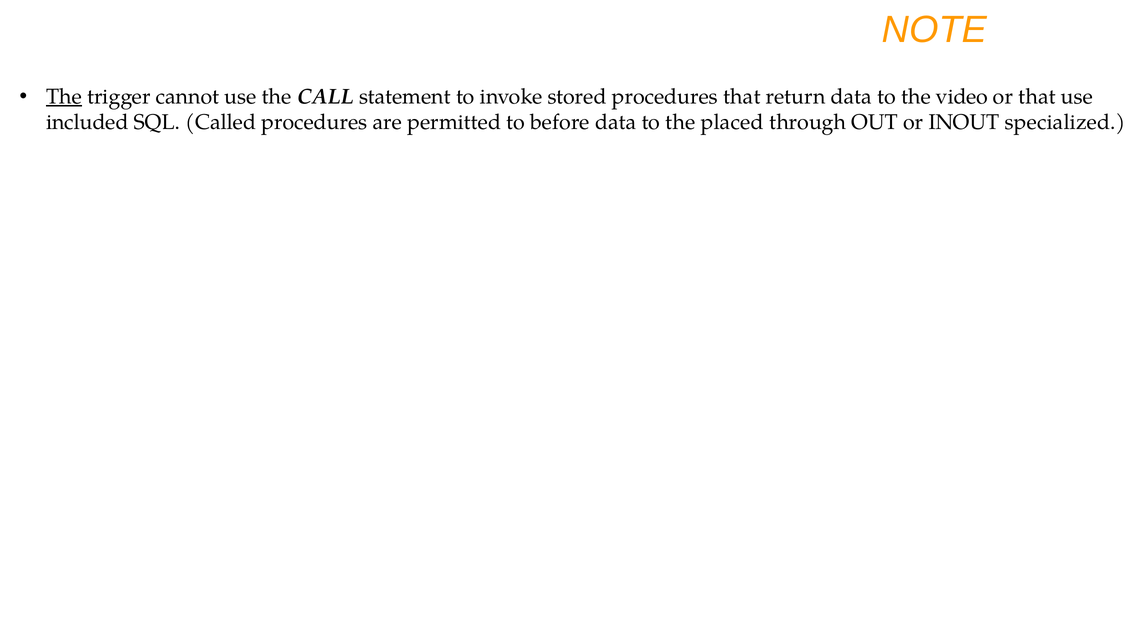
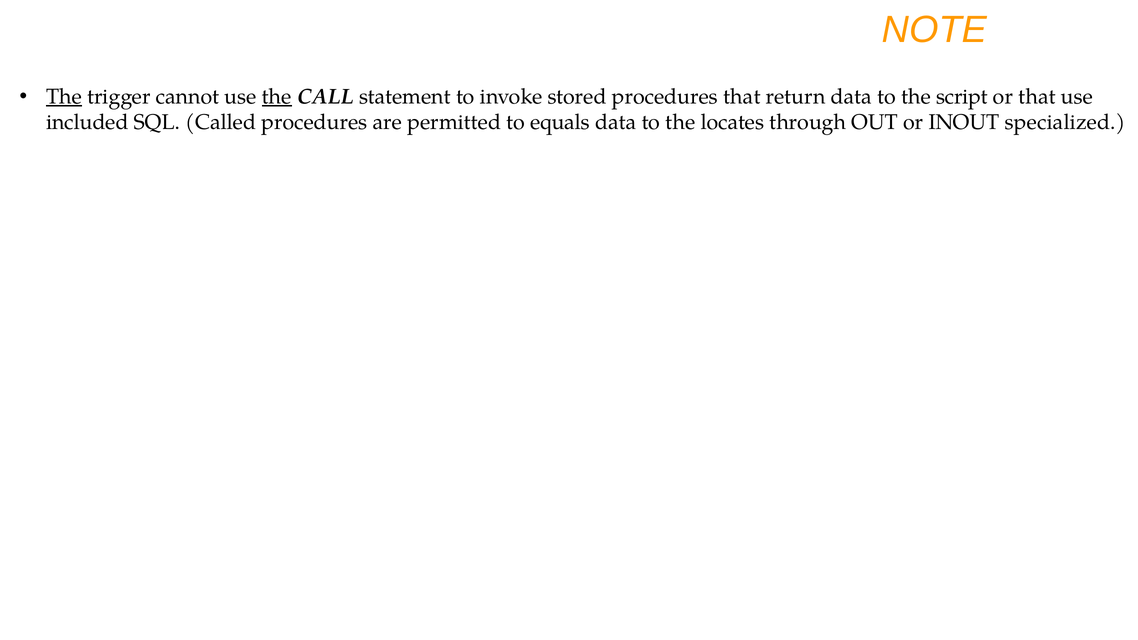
the at (277, 97) underline: none -> present
video: video -> script
before: before -> equals
placed: placed -> locates
